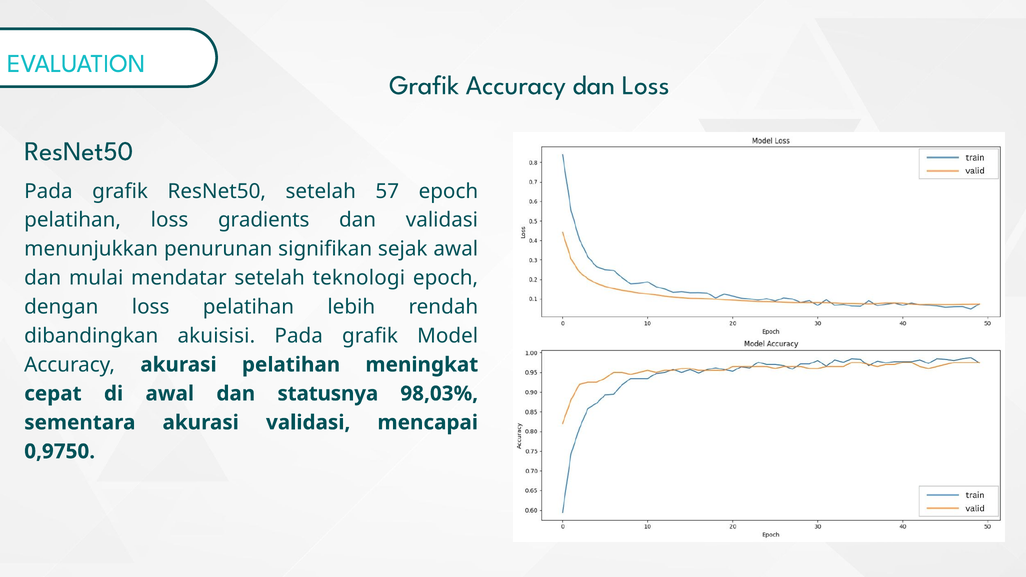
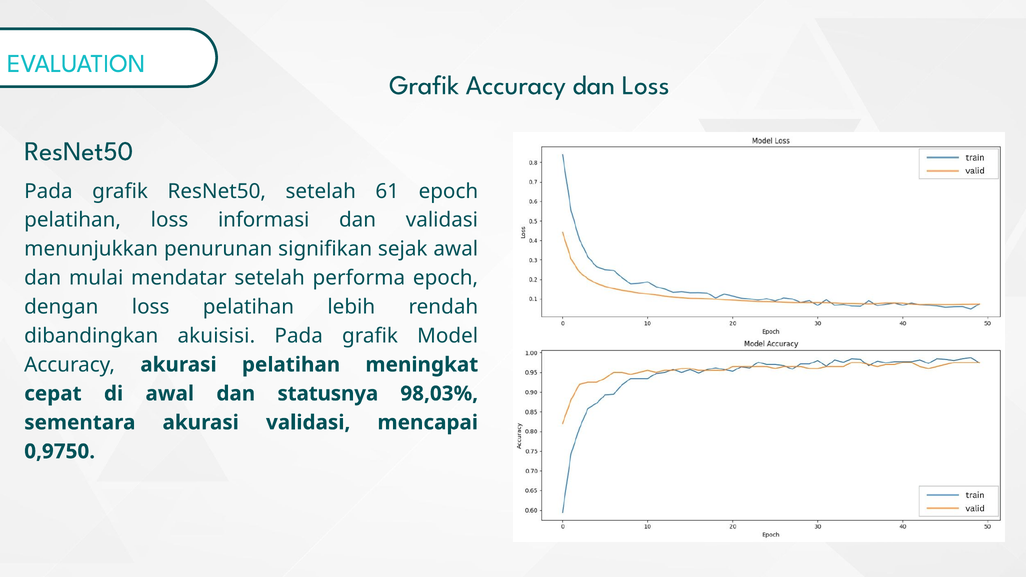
57: 57 -> 61
gradients: gradients -> informasi
teknologi: teknologi -> performa
